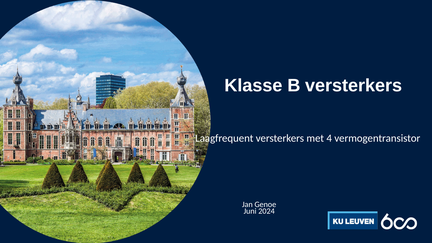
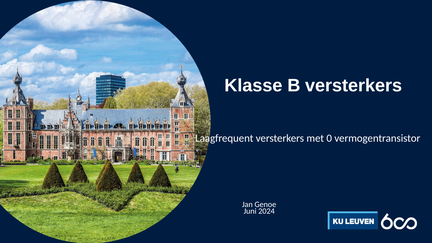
4: 4 -> 0
